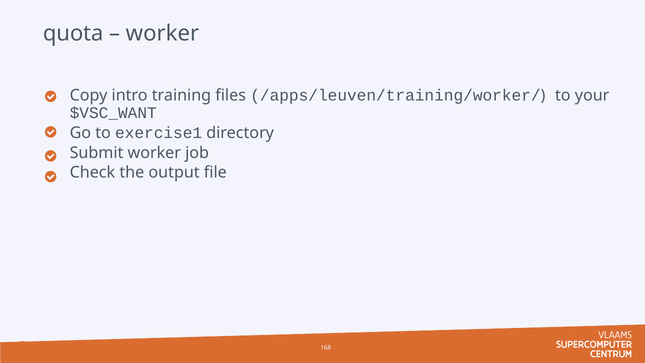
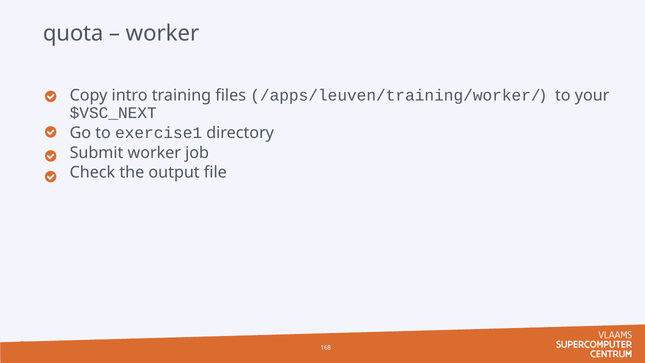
$VSC_WANT: $VSC_WANT -> $VSC_NEXT
